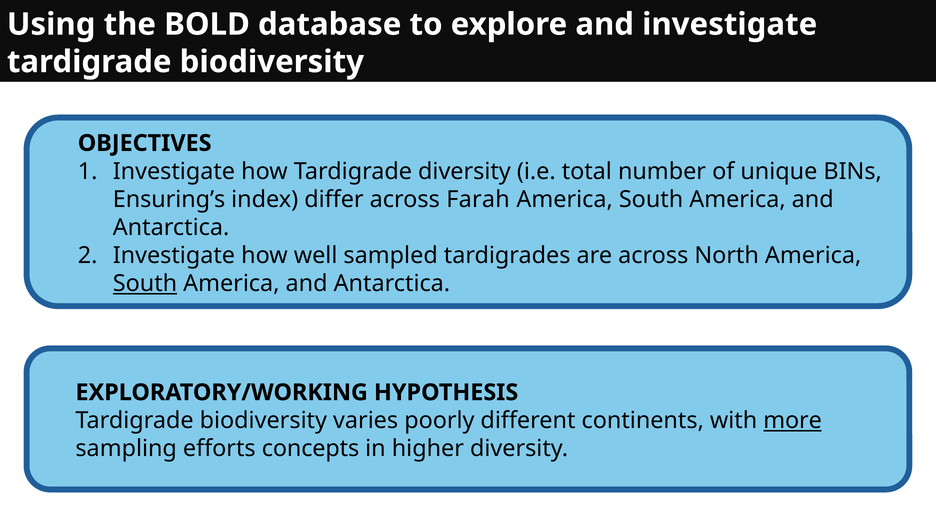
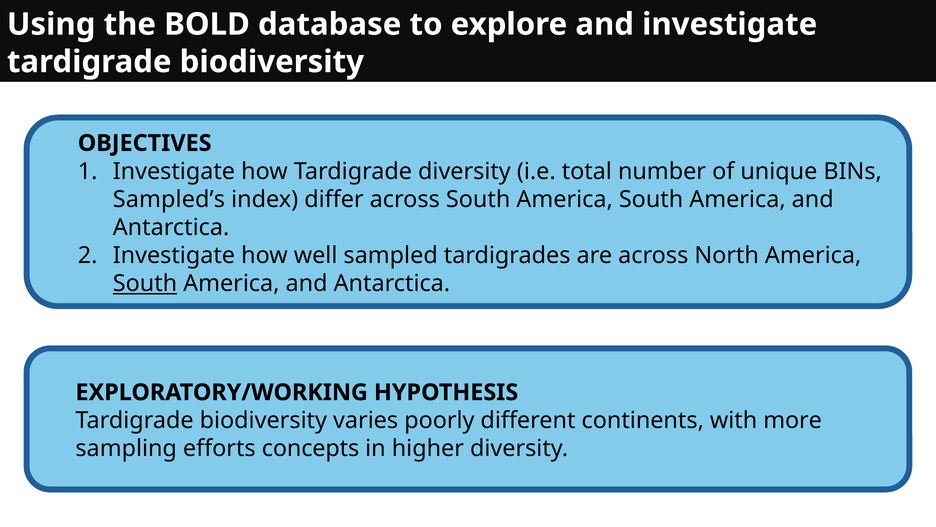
Ensuring’s: Ensuring’s -> Sampled’s
across Farah: Farah -> South
more underline: present -> none
